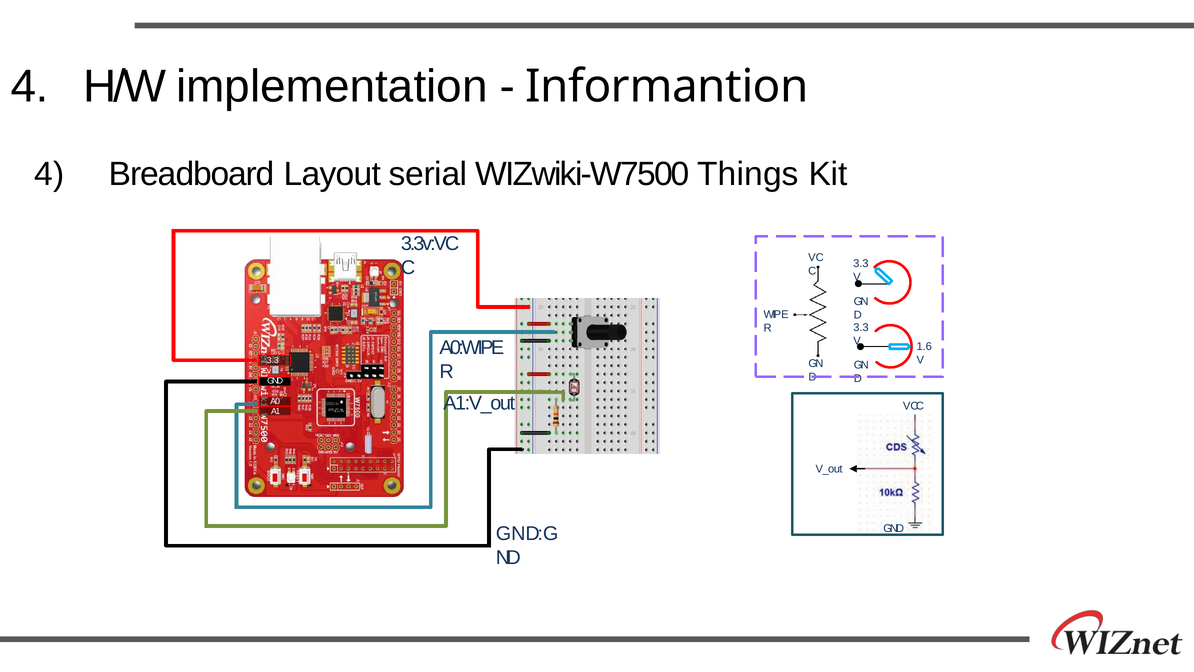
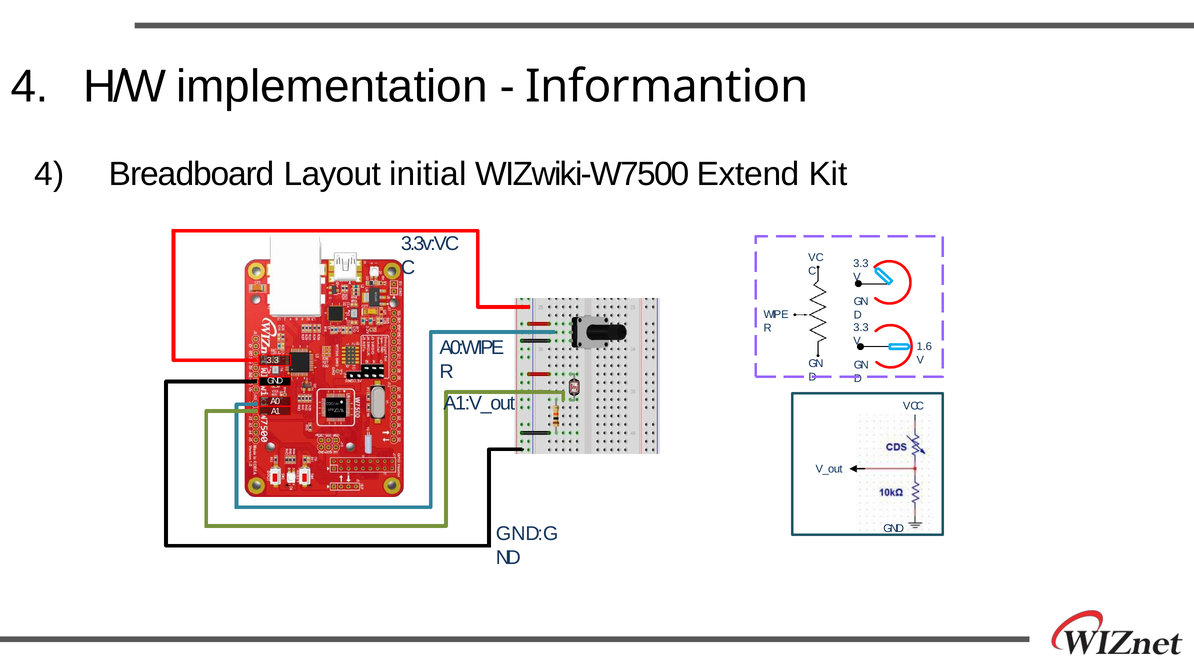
serial: serial -> initial
Things: Things -> Extend
